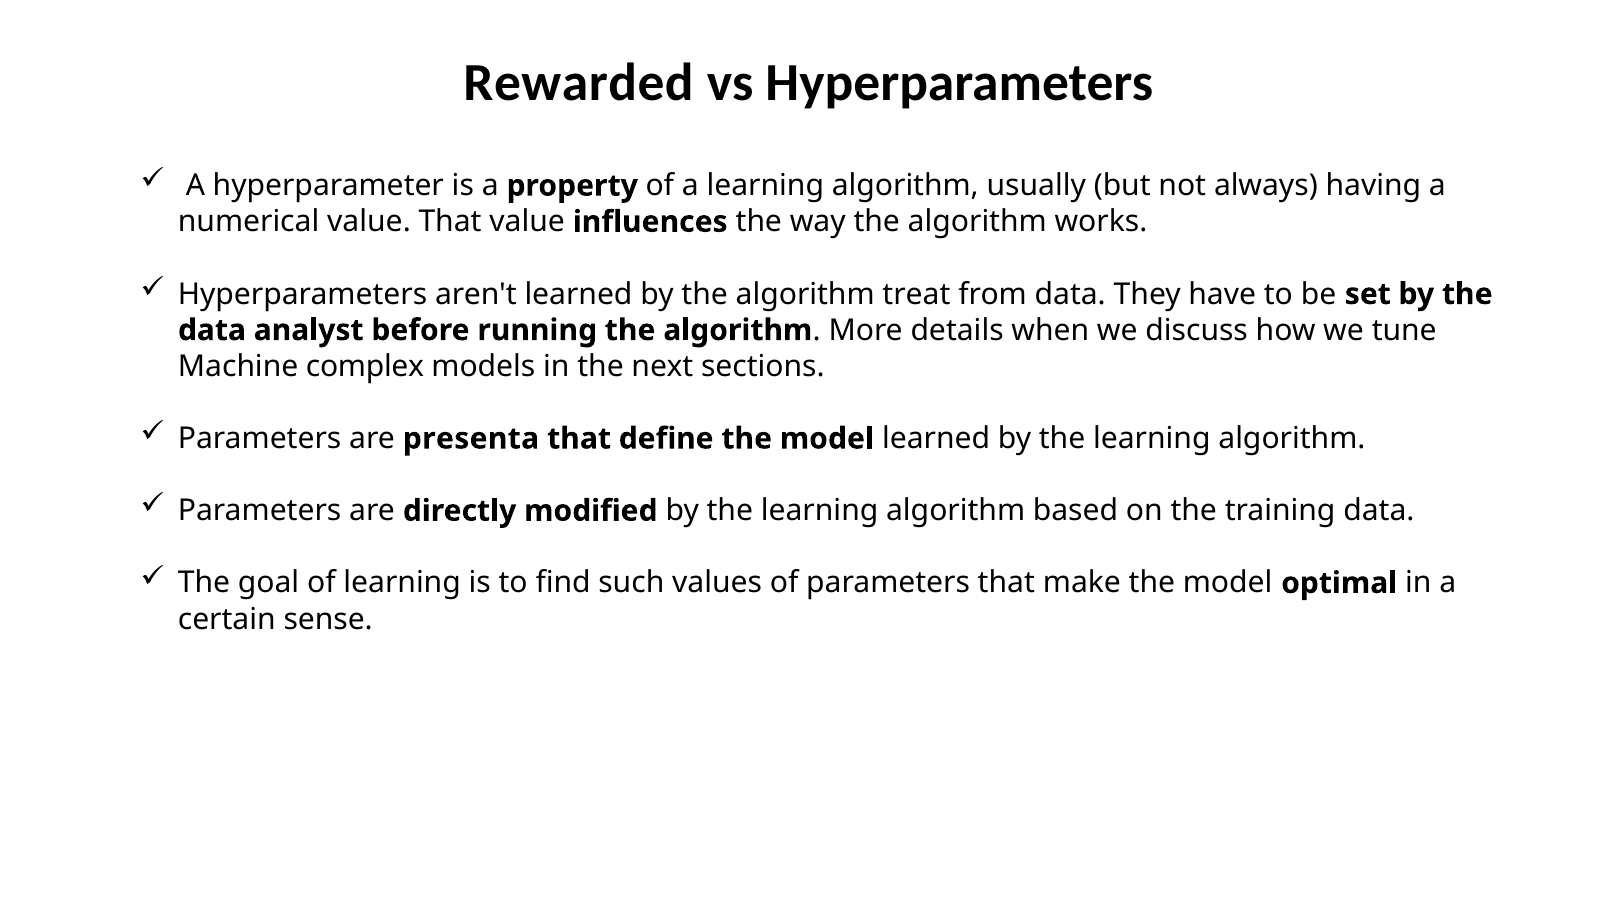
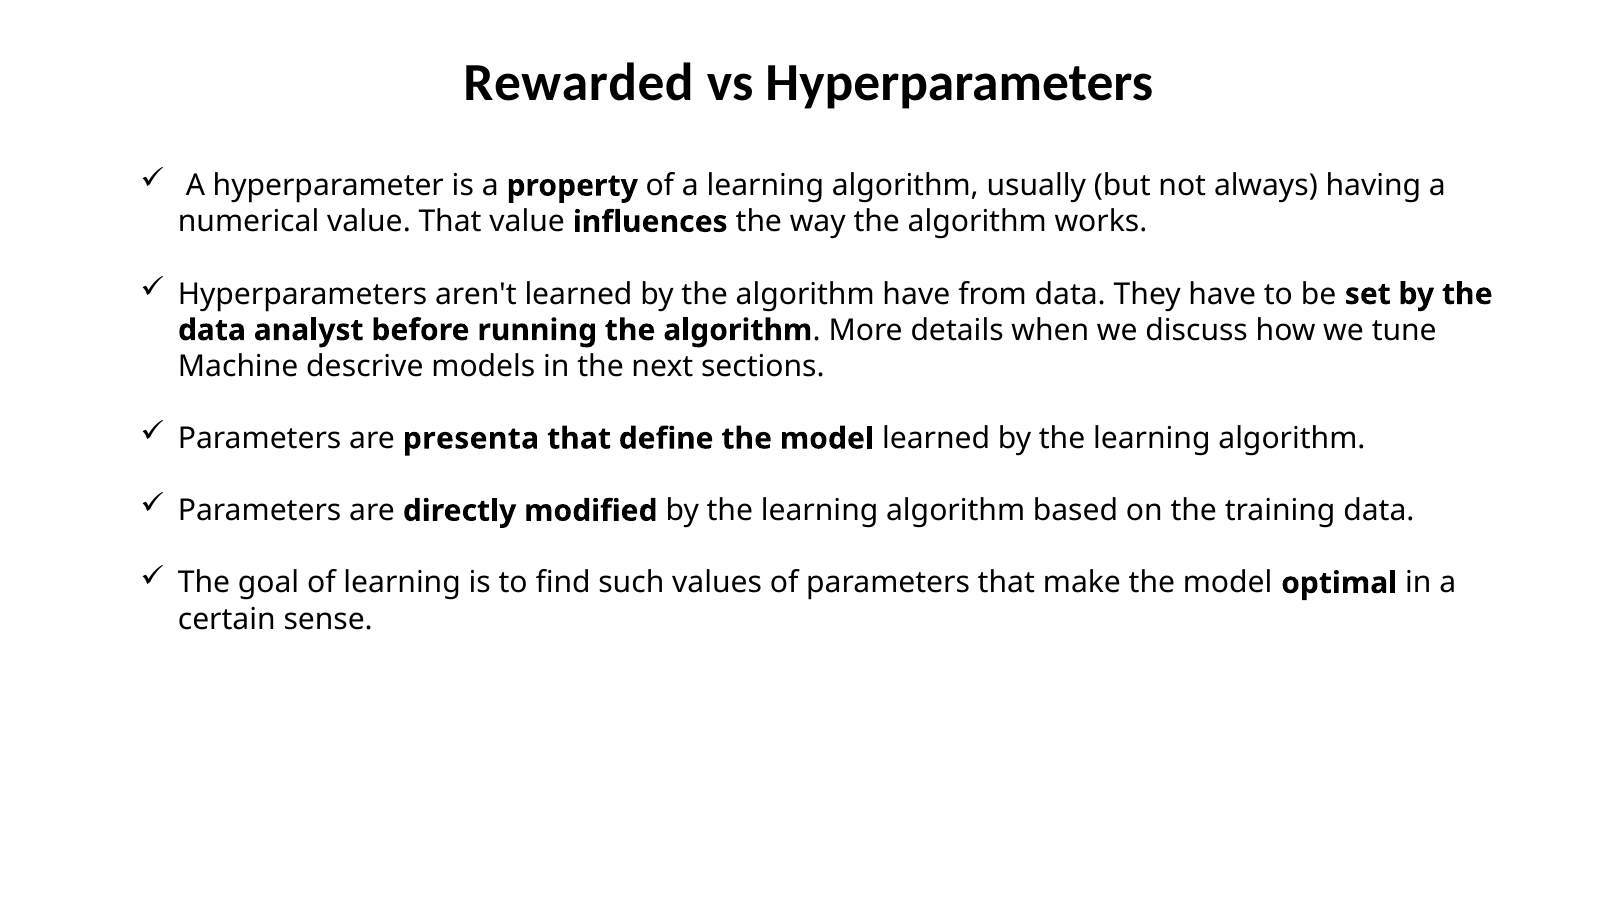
algorithm treat: treat -> have
complex: complex -> descrive
